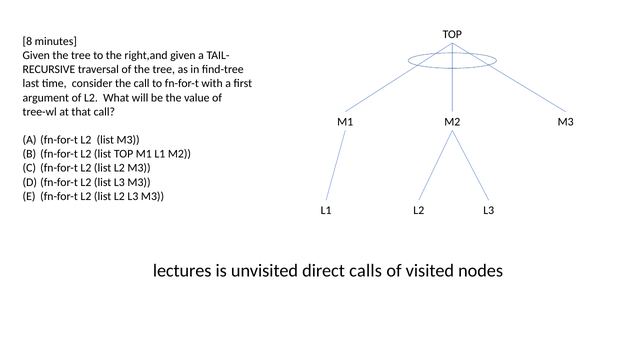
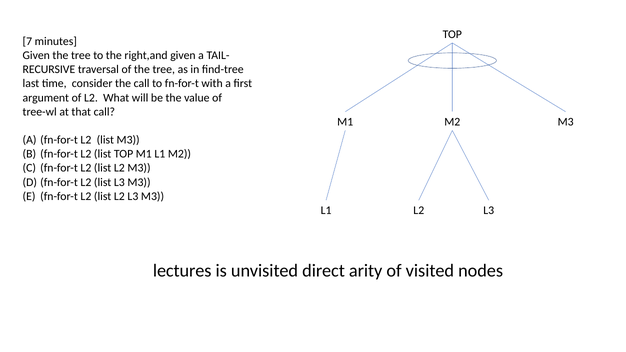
8: 8 -> 7
calls: calls -> arity
